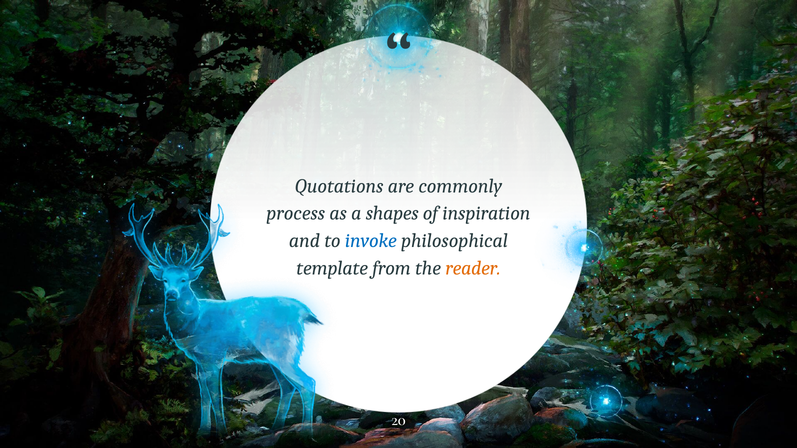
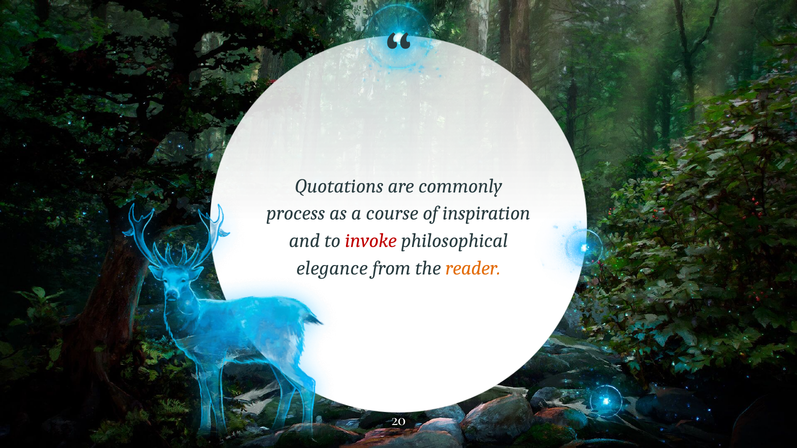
shapes: shapes -> course
invoke colour: blue -> red
template: template -> elegance
